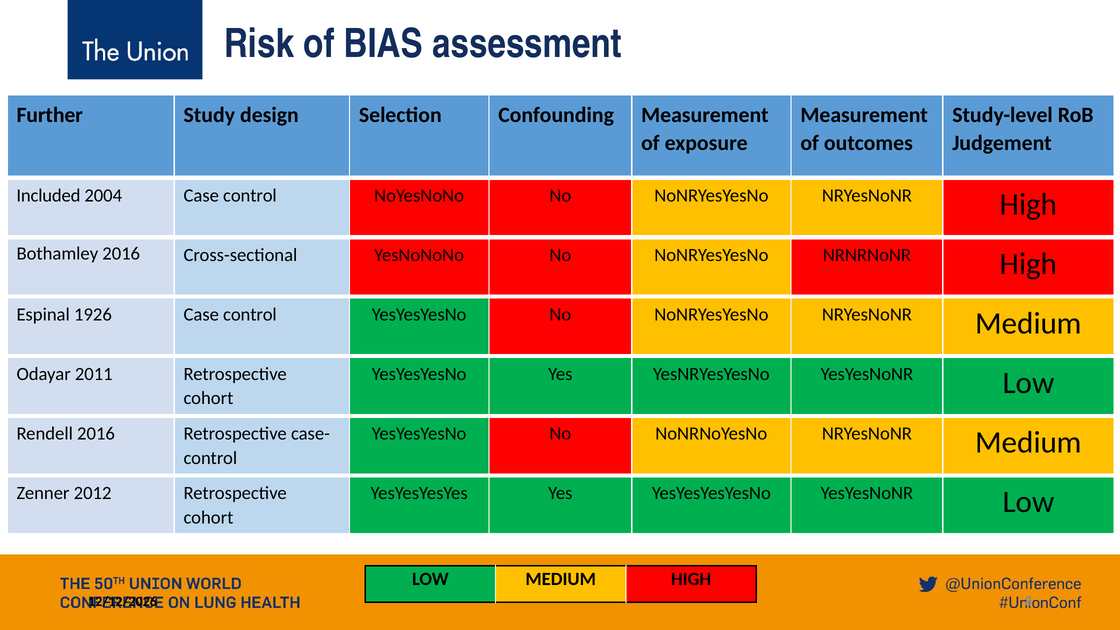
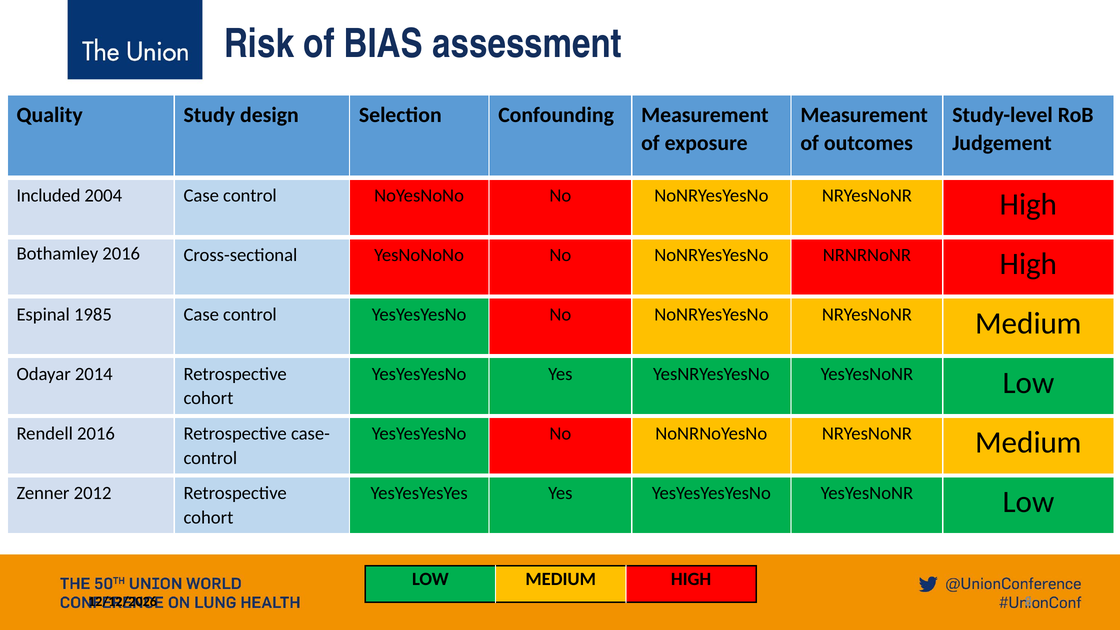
Further: Further -> Quality
1926: 1926 -> 1985
2011: 2011 -> 2014
